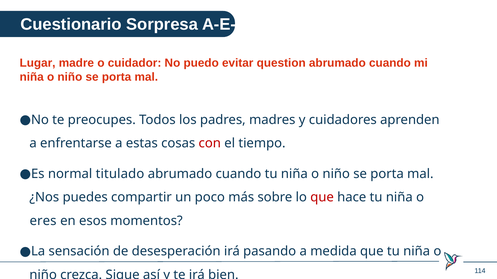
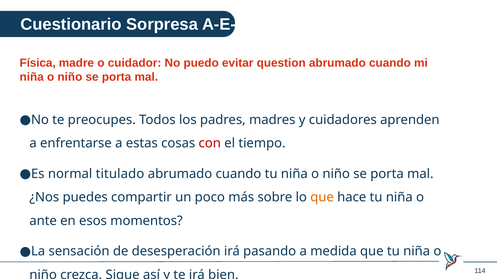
Lugar: Lugar -> Física
que at (322, 198) colour: red -> orange
eres: eres -> ante
